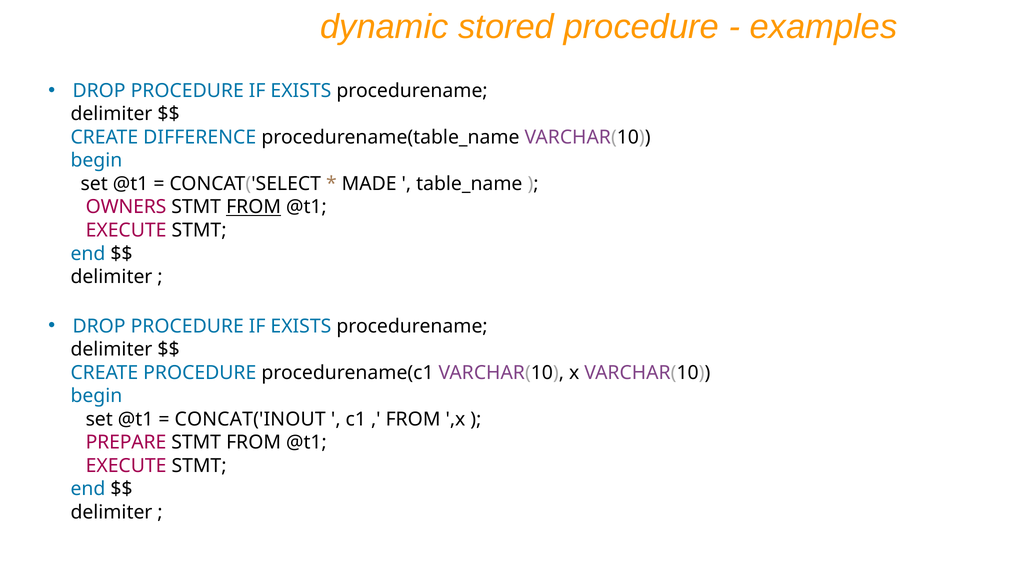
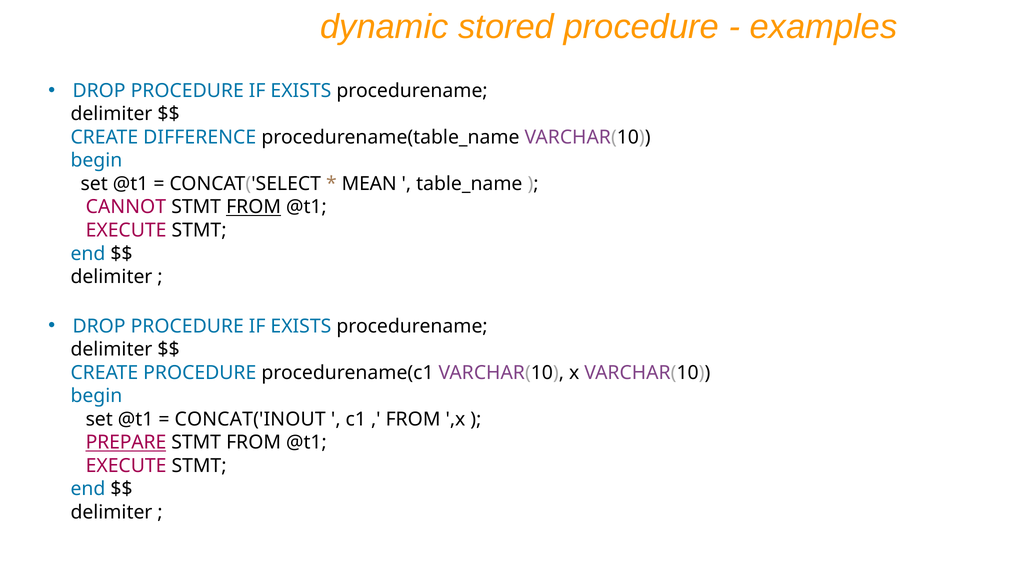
MADE: MADE -> MEAN
OWNERS: OWNERS -> CANNOT
PREPARE underline: none -> present
